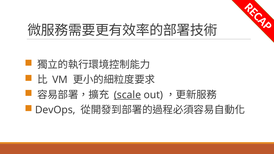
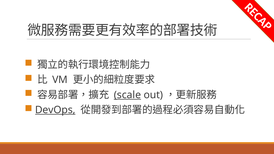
DevOps underline: none -> present
